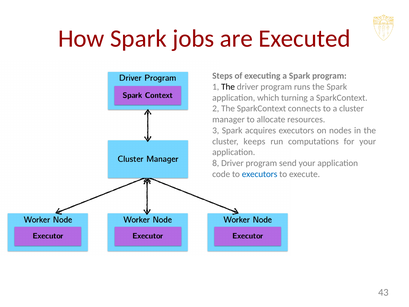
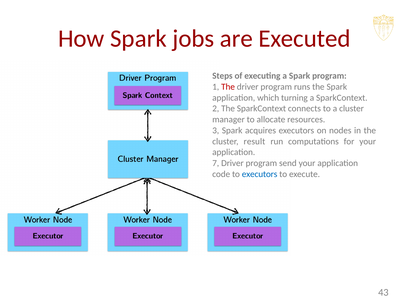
The at (228, 87) colour: black -> red
keeps: keeps -> result
8: 8 -> 7
